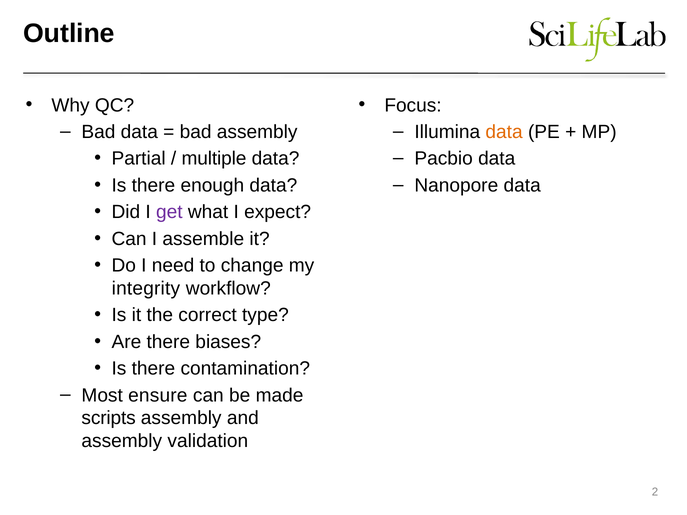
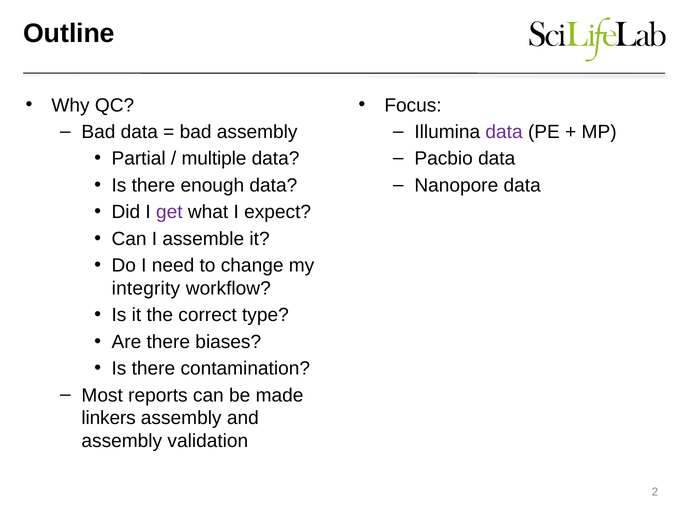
data at (504, 132) colour: orange -> purple
ensure: ensure -> reports
scripts: scripts -> linkers
